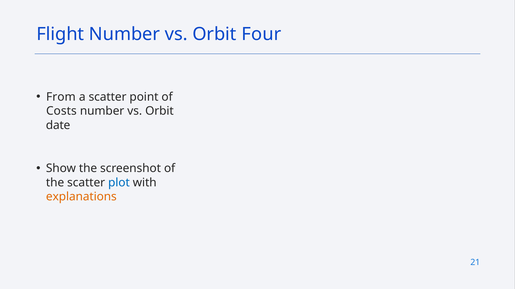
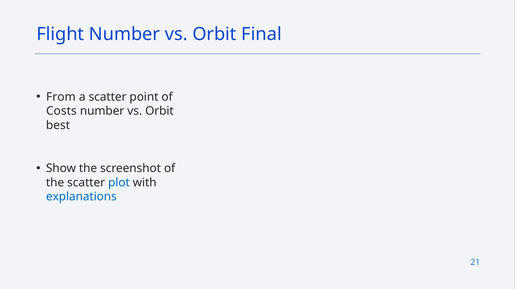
Four: Four -> Final
date: date -> best
explanations colour: orange -> blue
